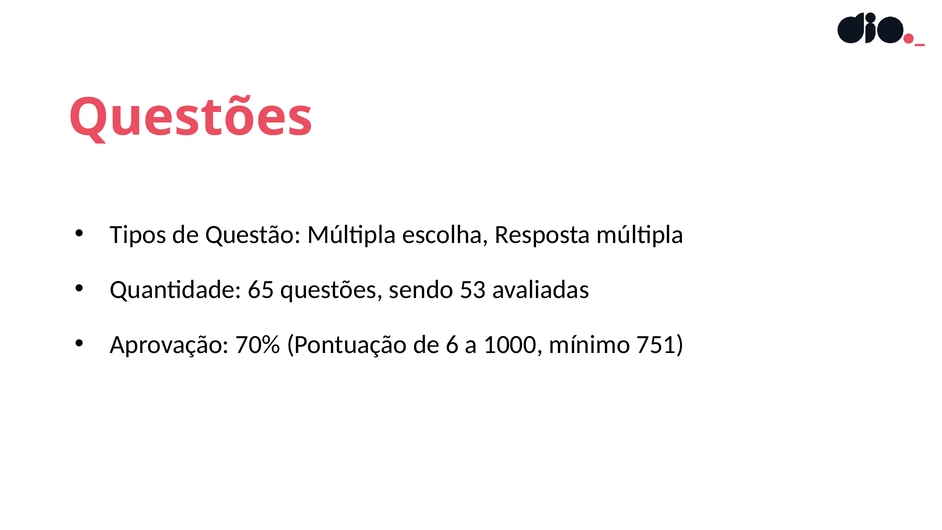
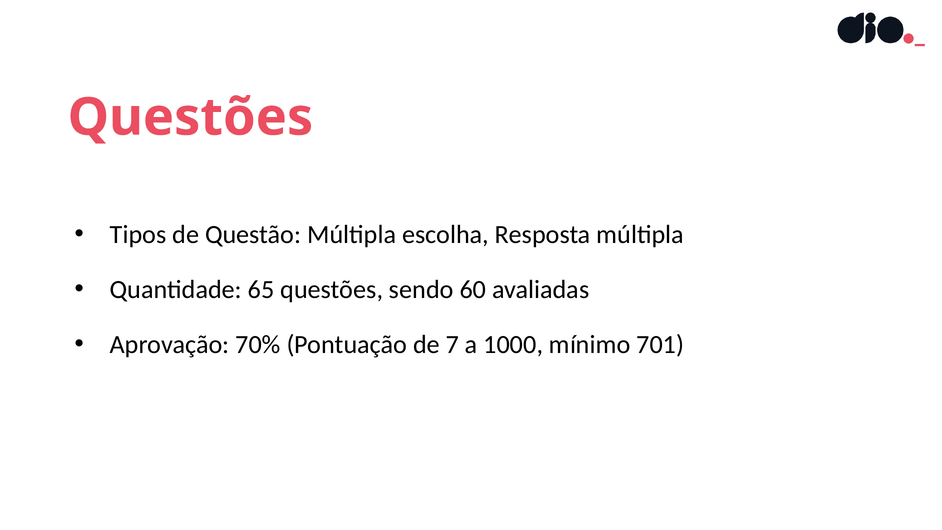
53: 53 -> 60
6: 6 -> 7
751: 751 -> 701
